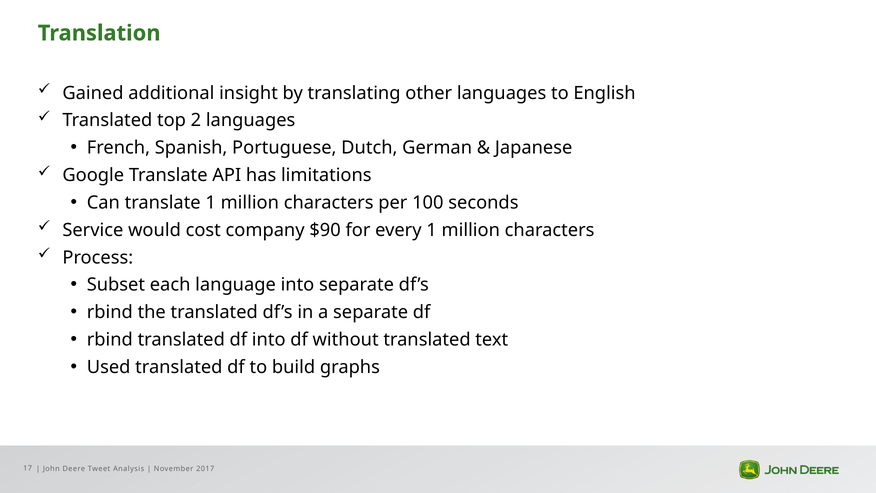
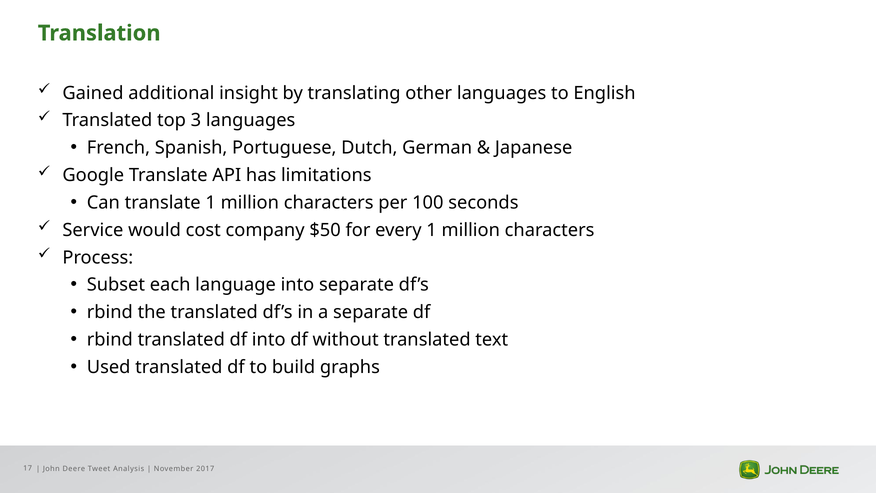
2: 2 -> 3
$90: $90 -> $50
